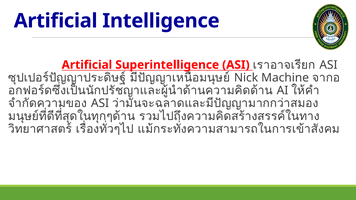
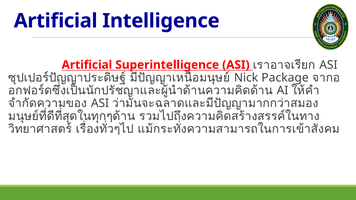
Machine: Machine -> Package
